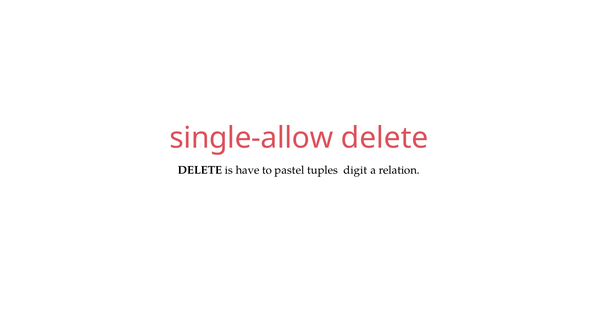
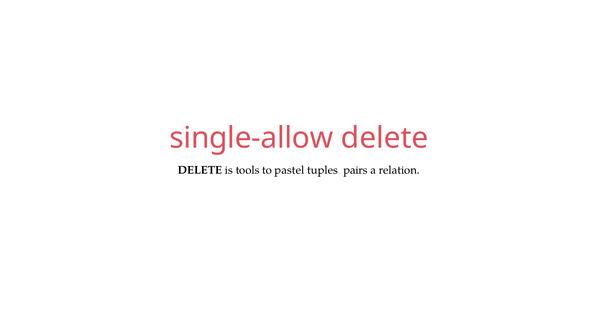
have: have -> tools
digit: digit -> pairs
